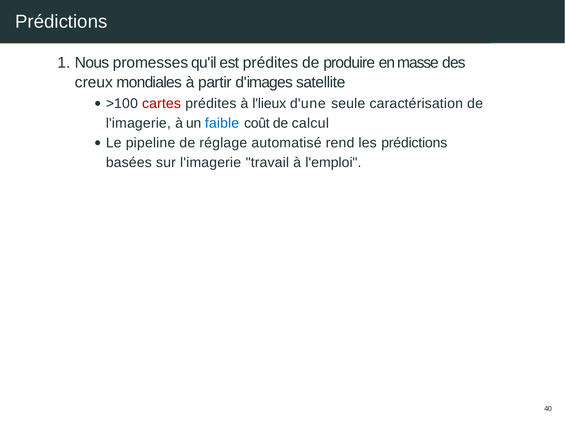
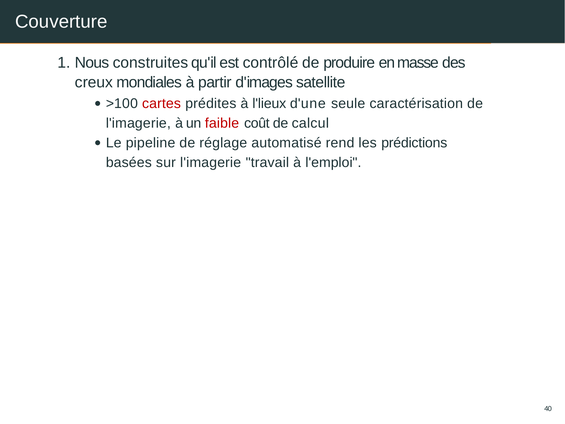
Prédictions at (61, 22): Prédictions -> Couverture
promesses: promesses -> construites
est prédites: prédites -> contrôlé
faible colour: blue -> red
